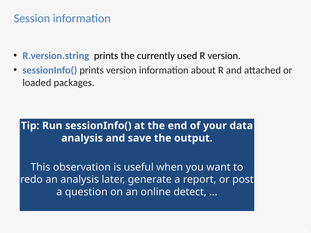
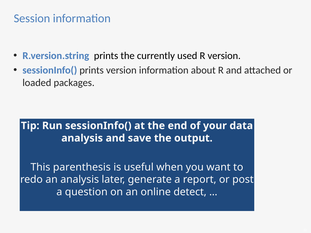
observation: observation -> parenthesis
